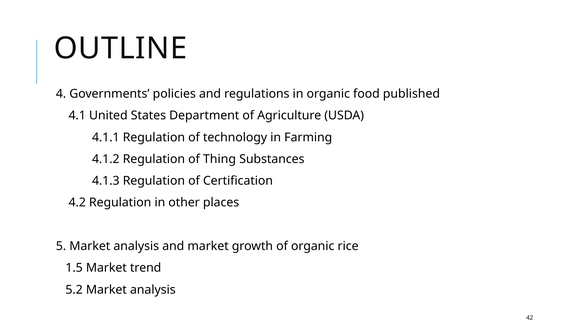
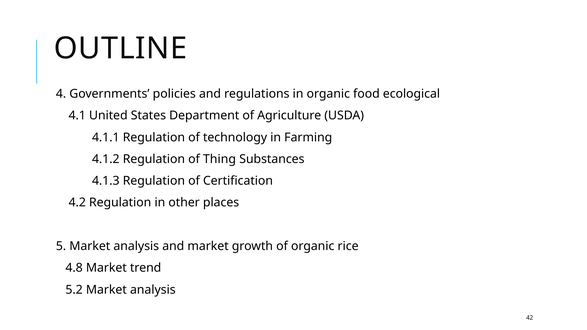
published: published -> ecological
1.5: 1.5 -> 4.8
